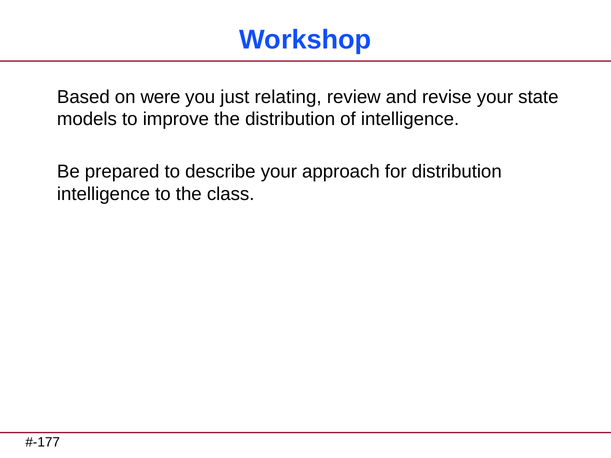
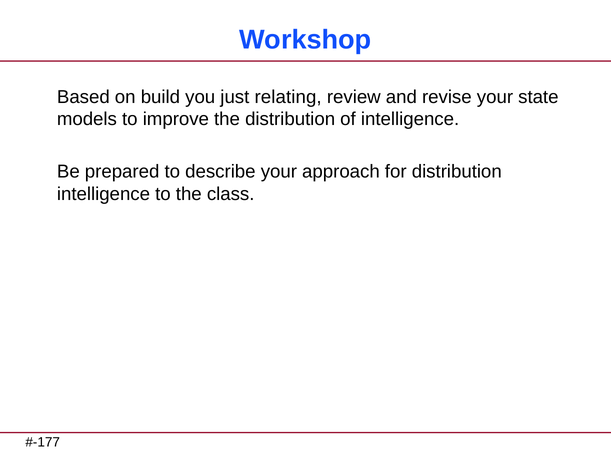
were: were -> build
